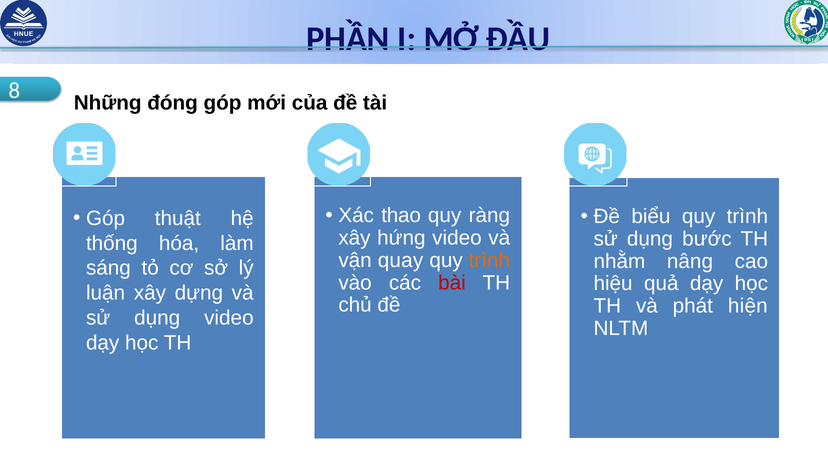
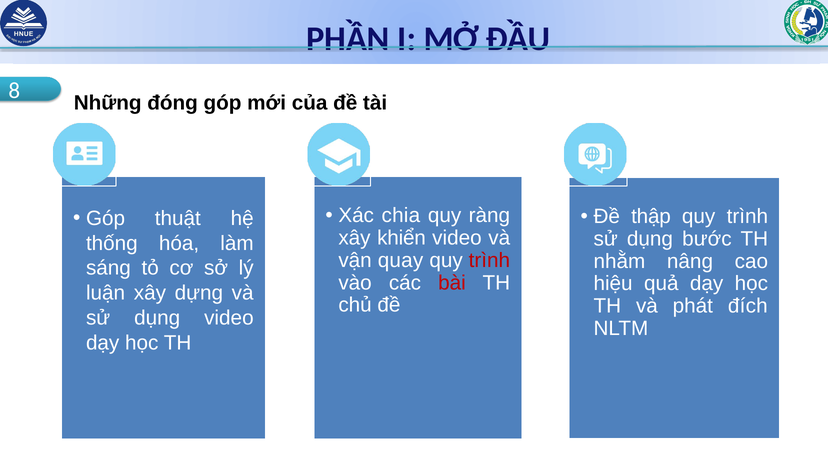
thao: thao -> chia
biểu: biểu -> thập
hứng: hứng -> khiển
trình at (489, 260) colour: orange -> red
hiện: hiện -> đích
